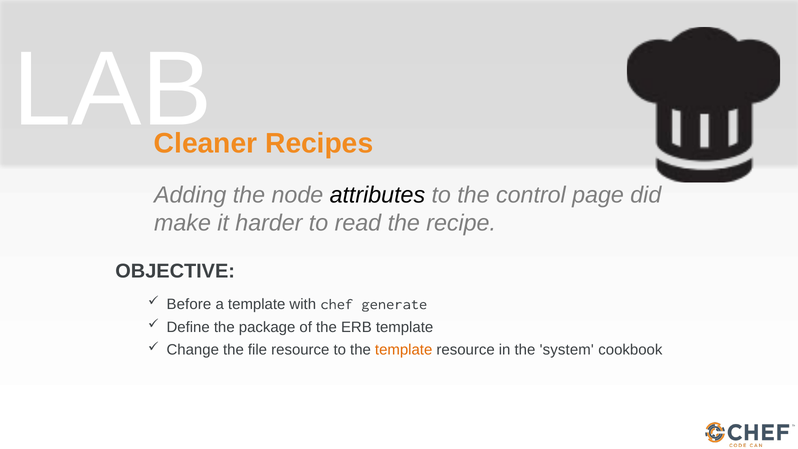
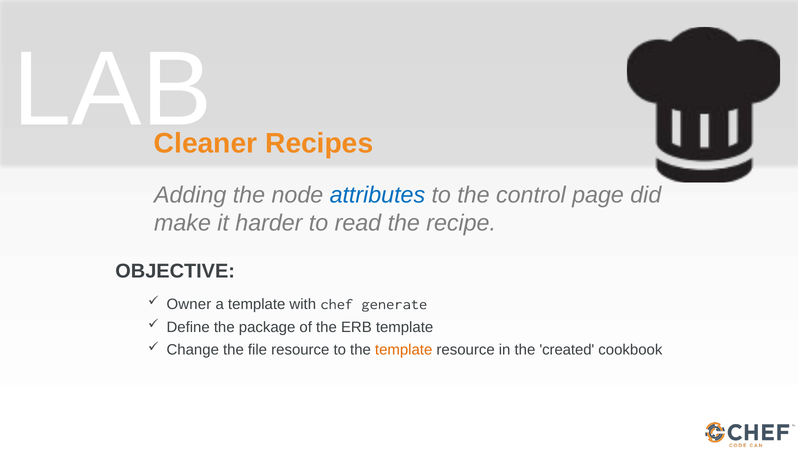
attributes colour: black -> blue
Before: Before -> Owner
system: system -> created
